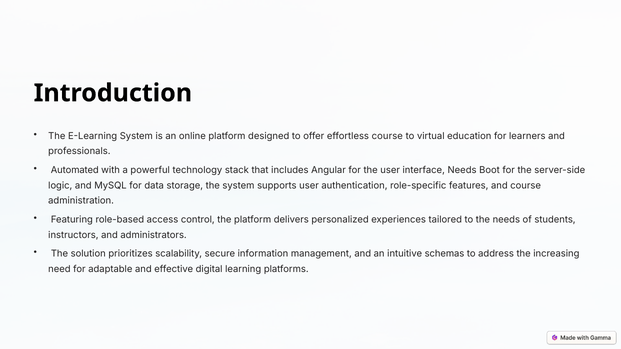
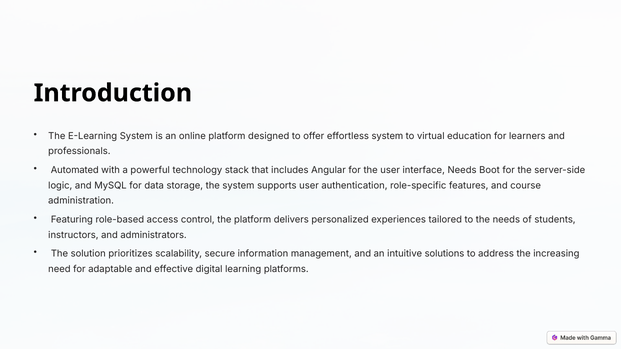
effortless course: course -> system
schemas: schemas -> solutions
